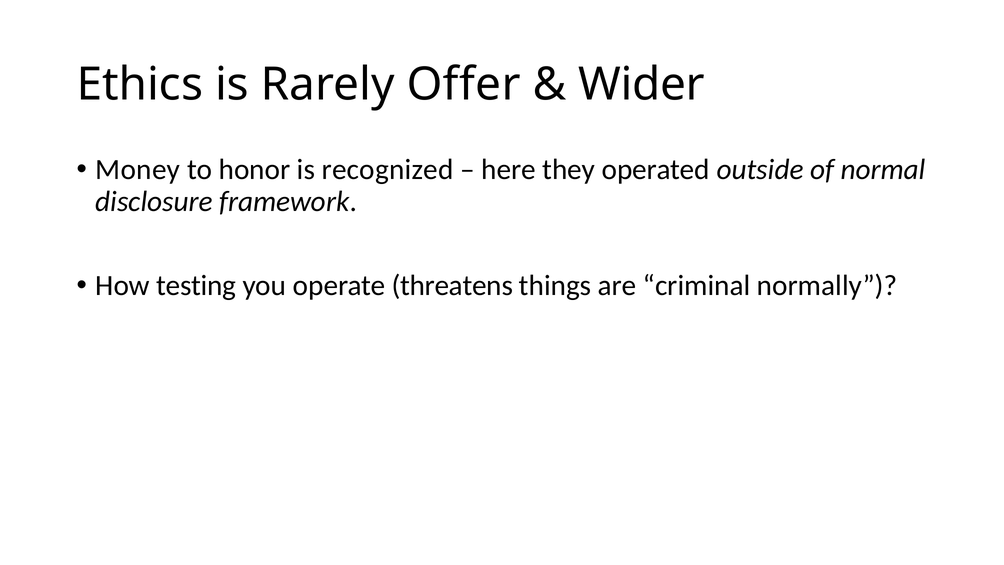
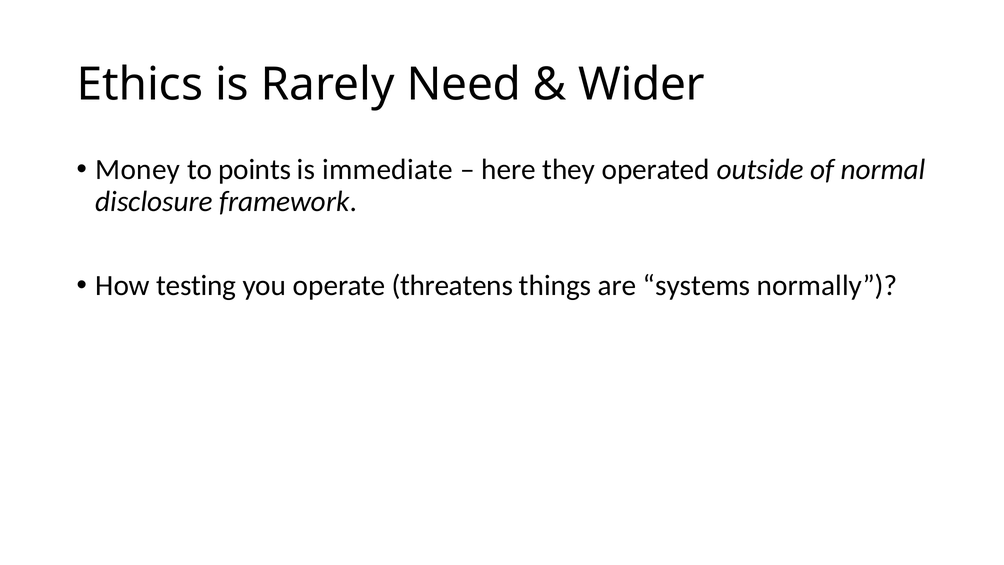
Offer: Offer -> Need
honor: honor -> points
recognized: recognized -> immediate
criminal: criminal -> systems
